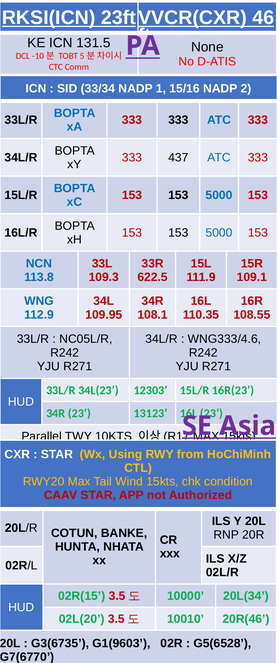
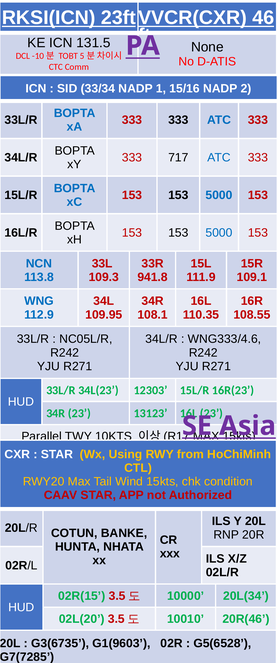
437: 437 -> 717
622.5: 622.5 -> 941.8
G7(6770: G7(6770 -> G7(7285
